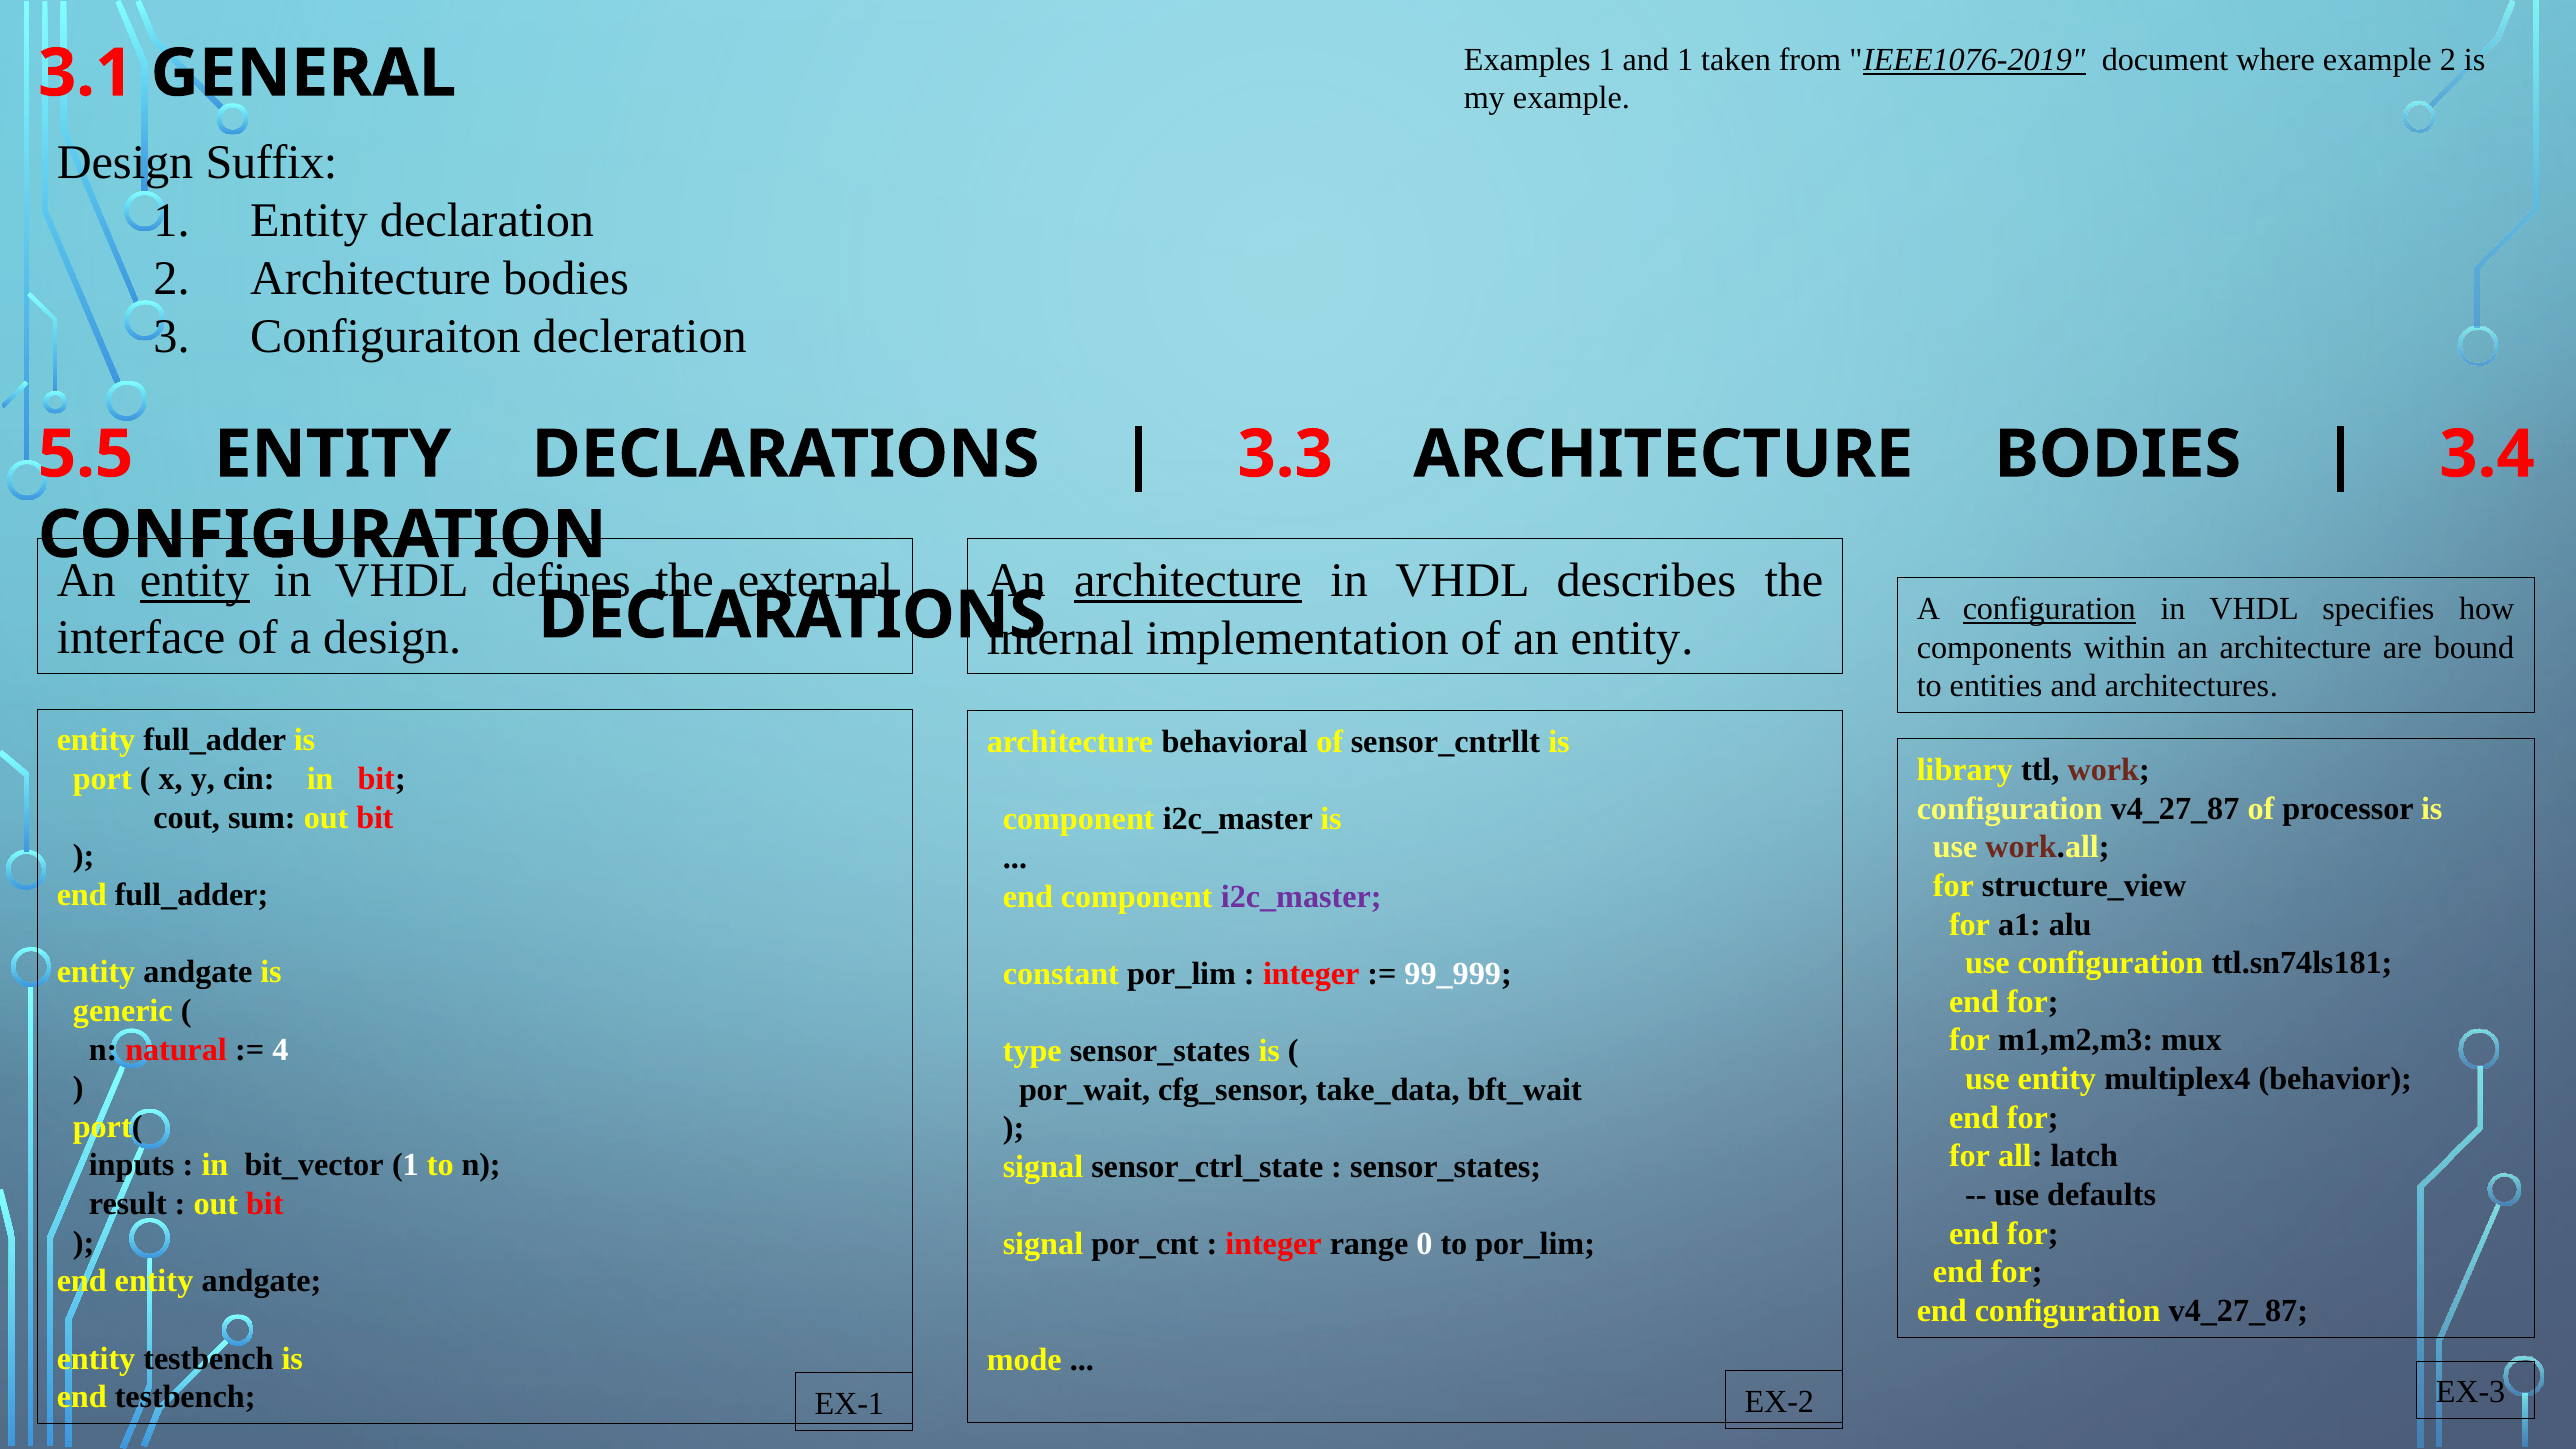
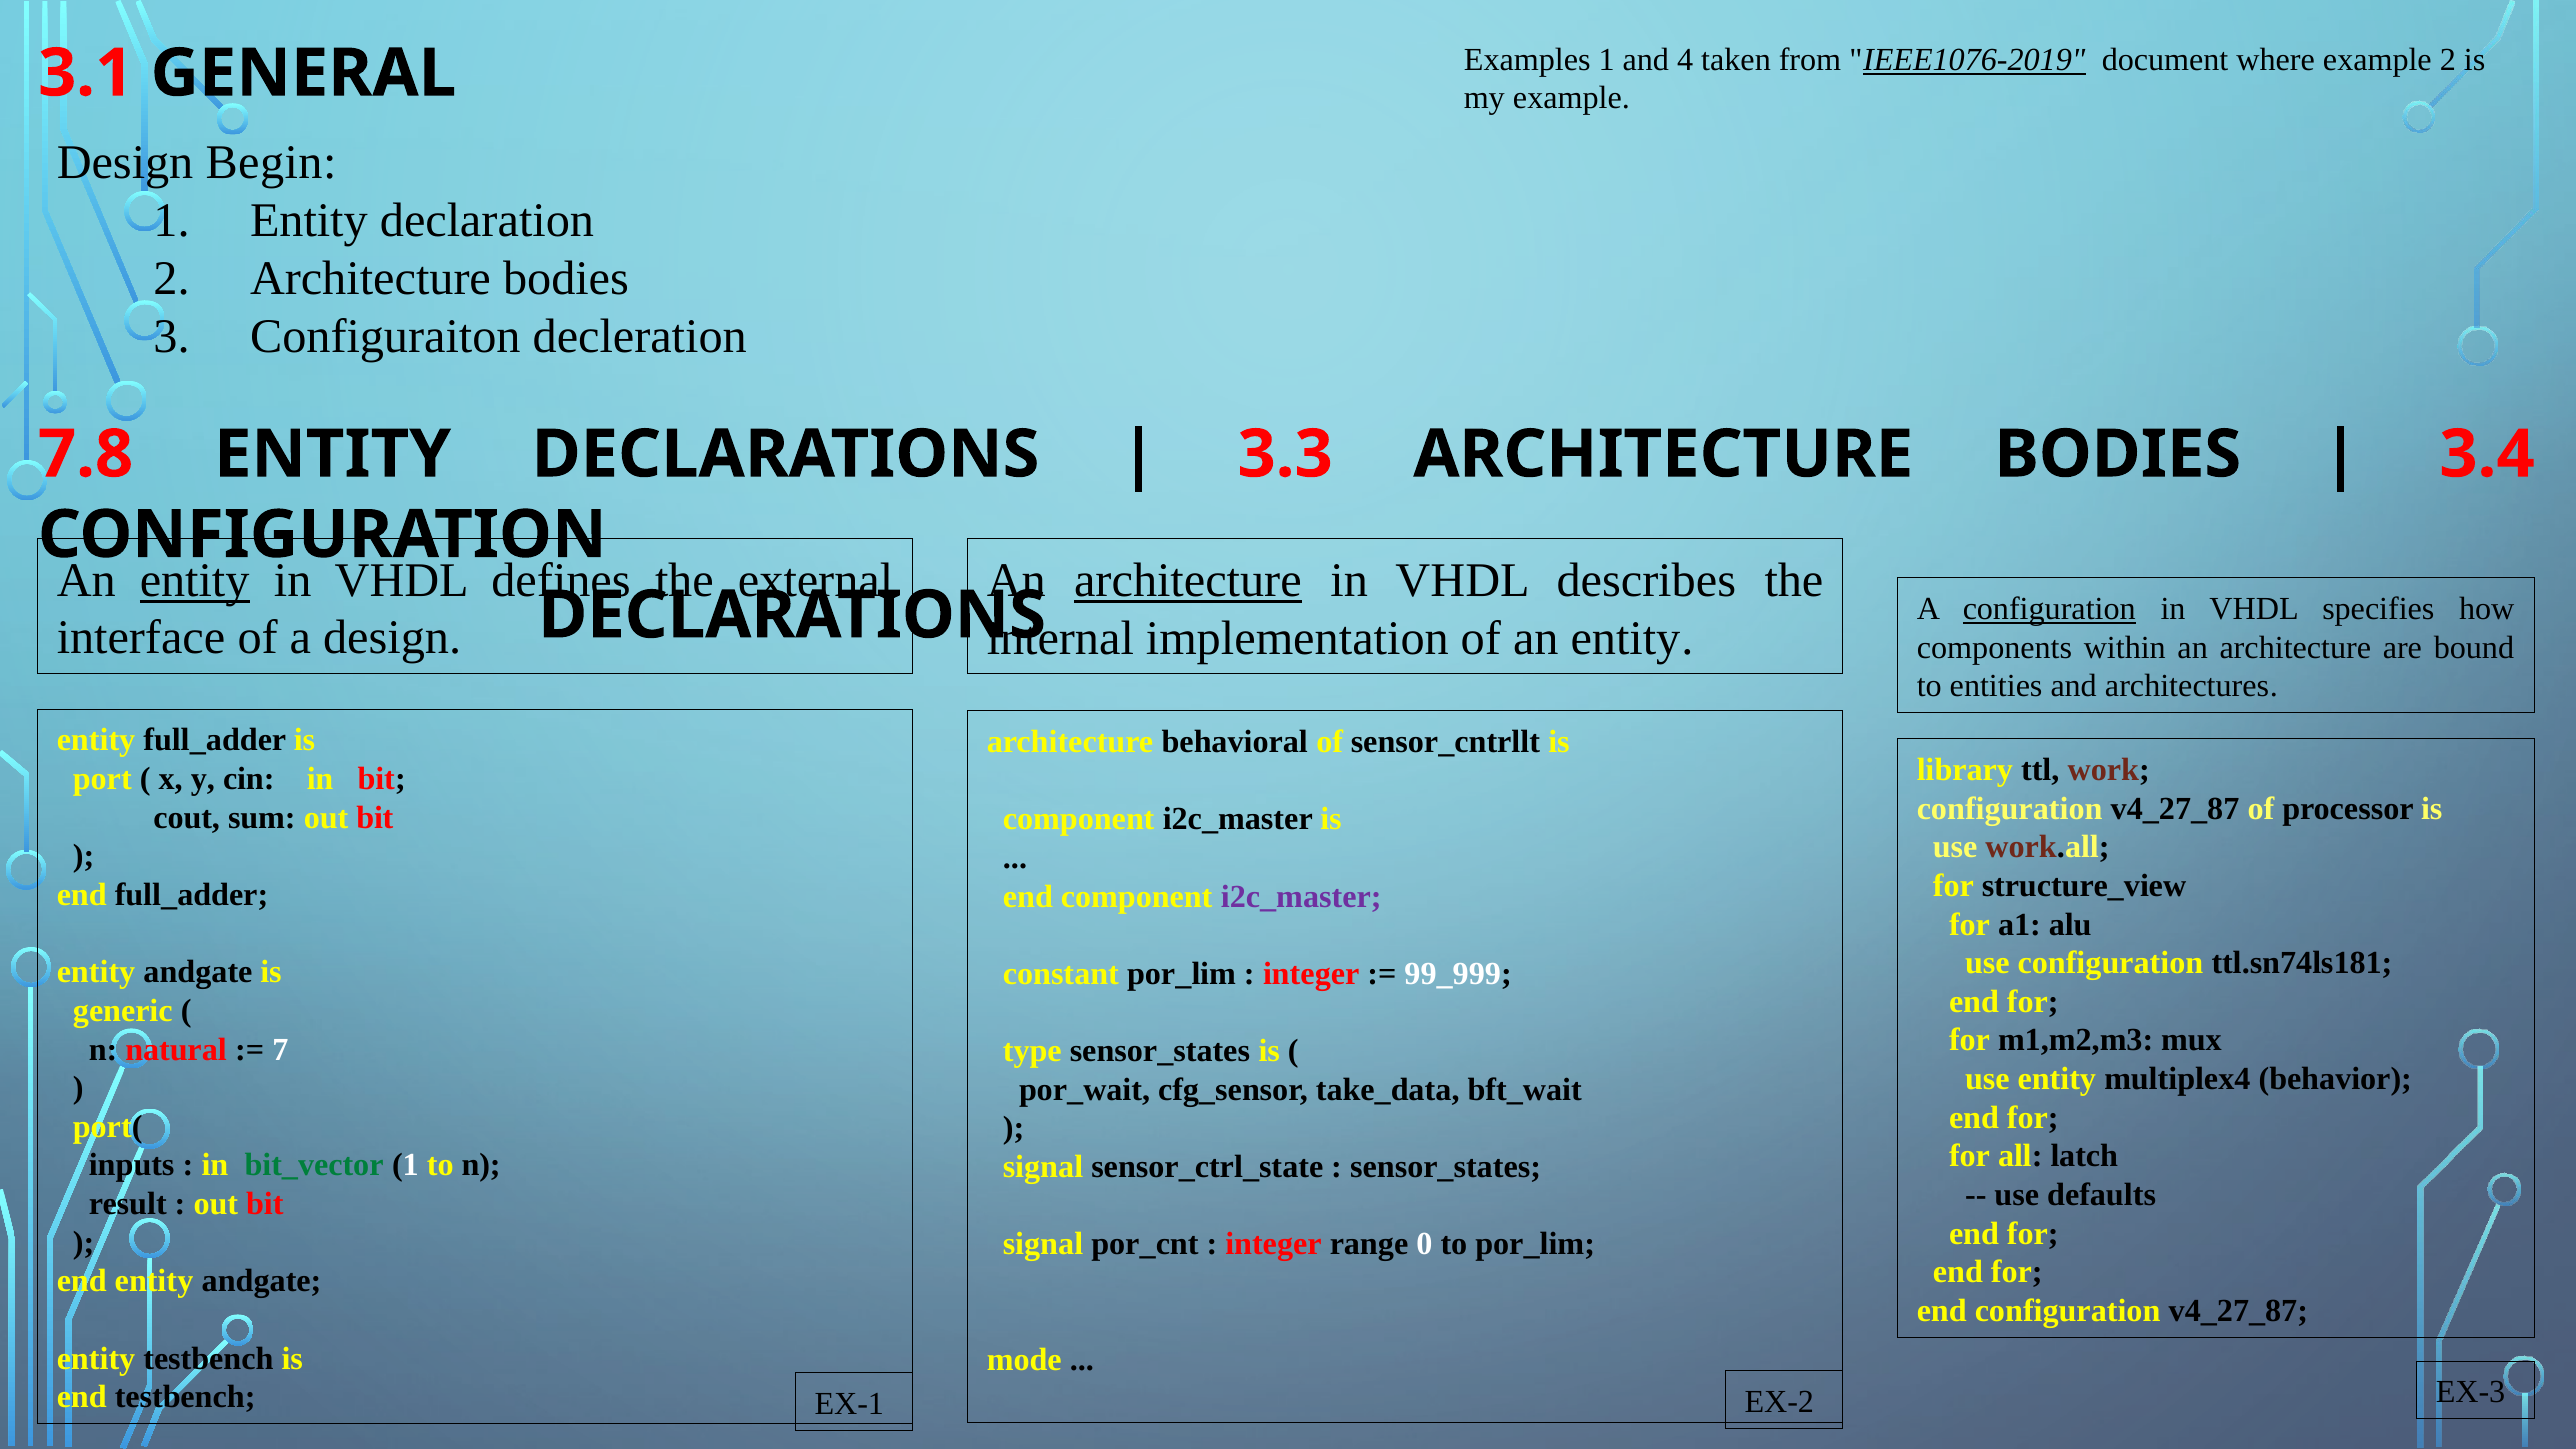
and 1: 1 -> 4
Suffix: Suffix -> Begin
5.5: 5.5 -> 7.8
4: 4 -> 7
bit_vector colour: black -> green
